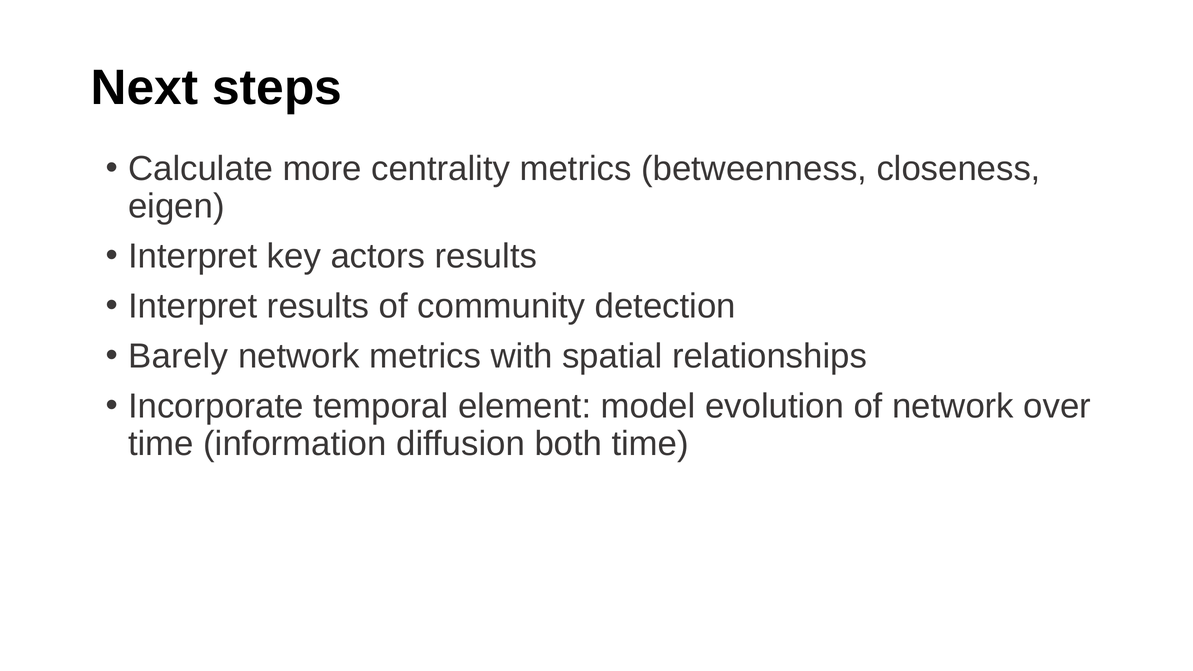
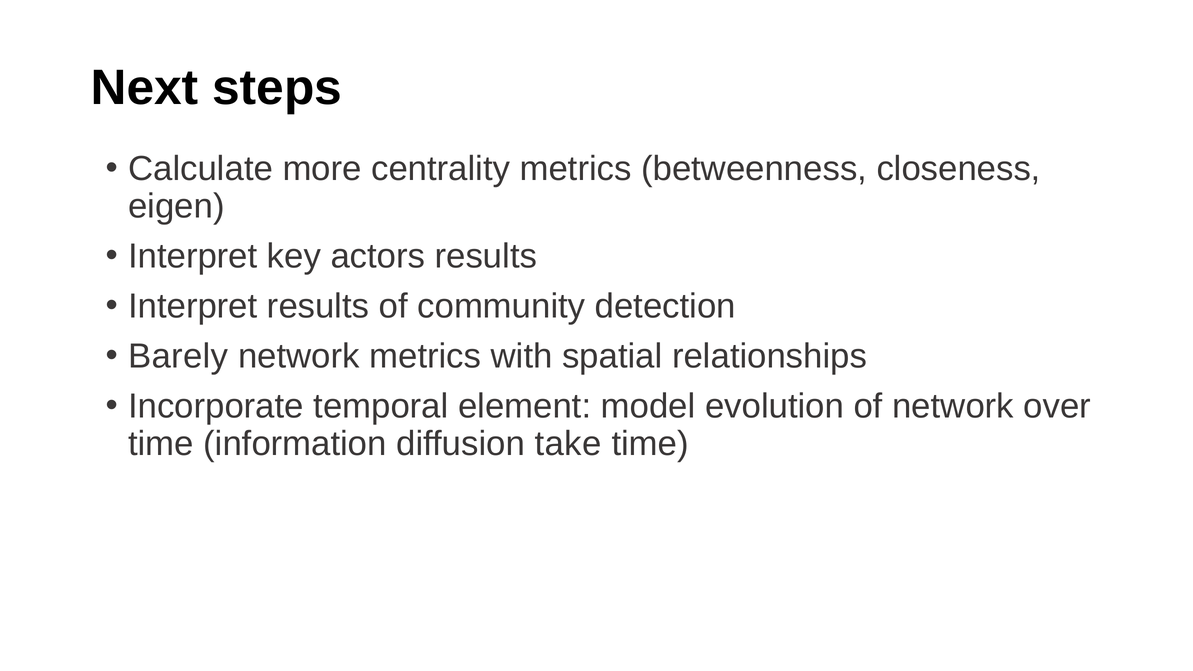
both: both -> take
